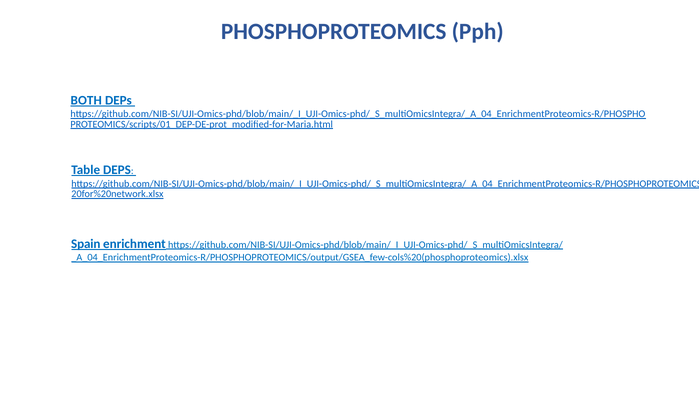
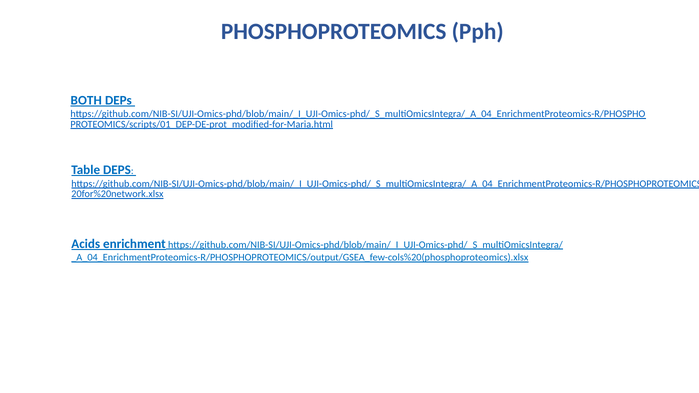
Spain: Spain -> Acids
